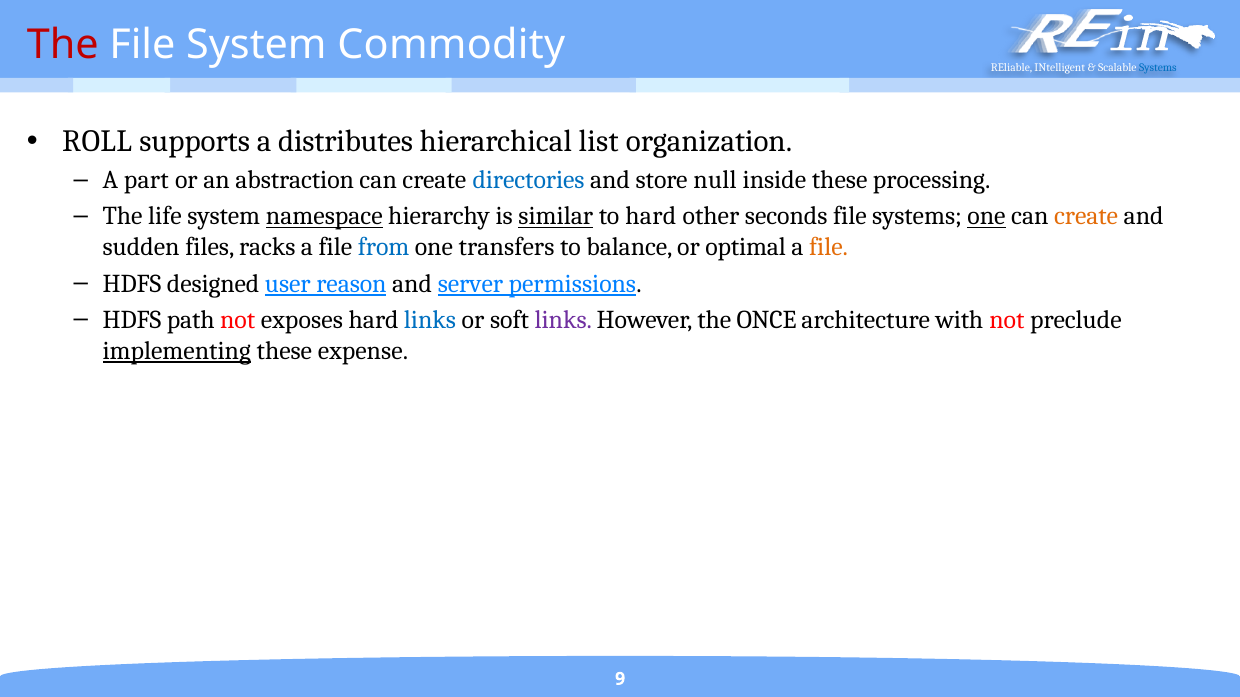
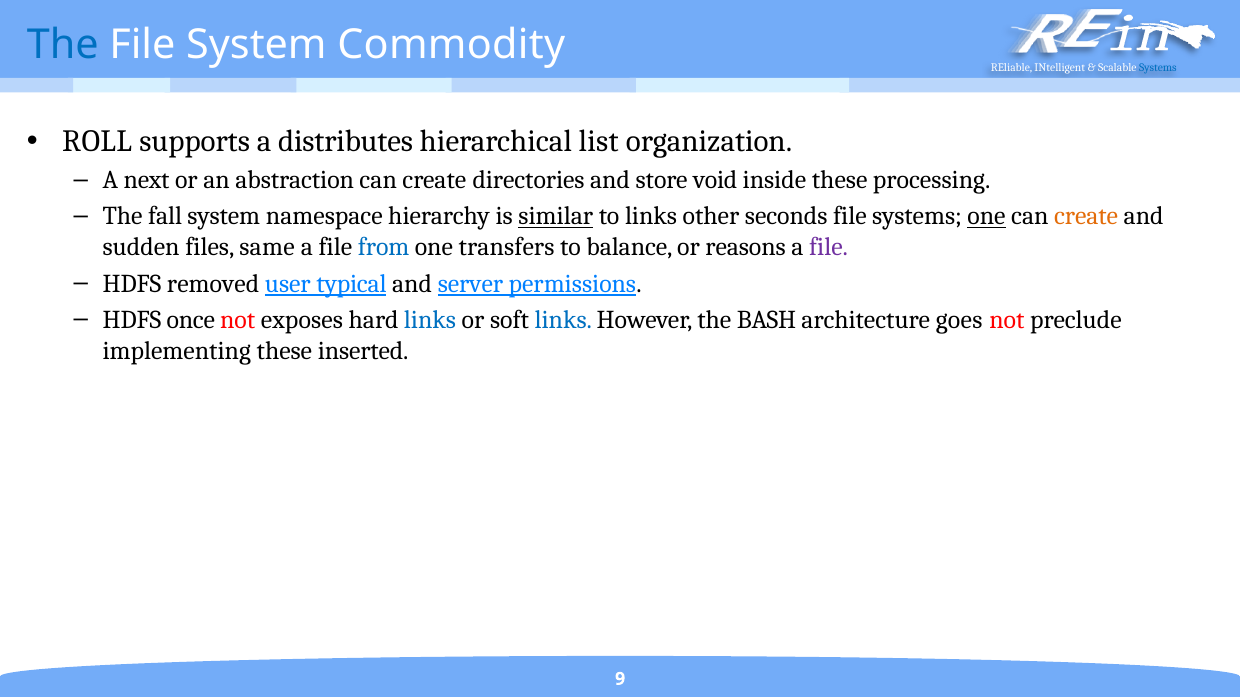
The at (63, 45) colour: red -> blue
part: part -> next
directories colour: blue -> black
null: null -> void
life: life -> fall
namespace underline: present -> none
to hard: hard -> links
racks: racks -> same
optimal: optimal -> reasons
file at (829, 248) colour: orange -> purple
designed: designed -> removed
reason: reason -> typical
path: path -> once
links at (563, 320) colour: purple -> blue
ONCE: ONCE -> BASH
with: with -> goes
implementing underline: present -> none
expense: expense -> inserted
